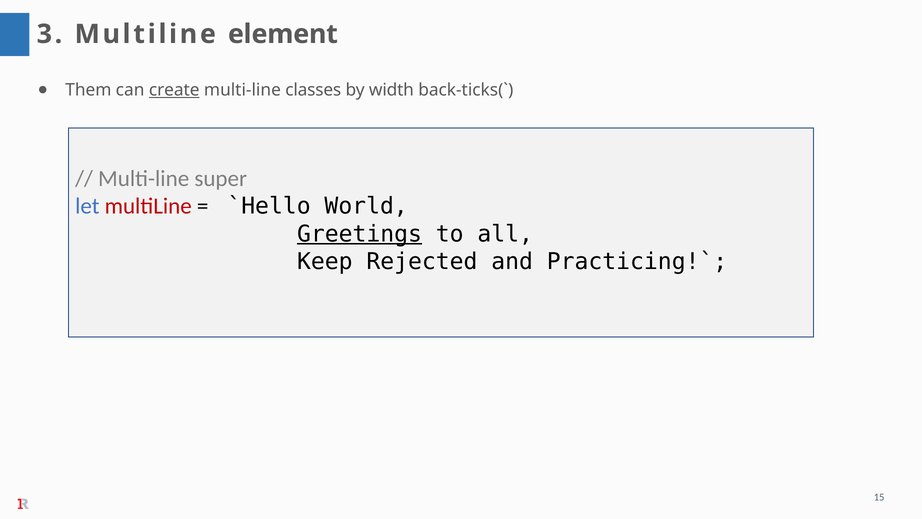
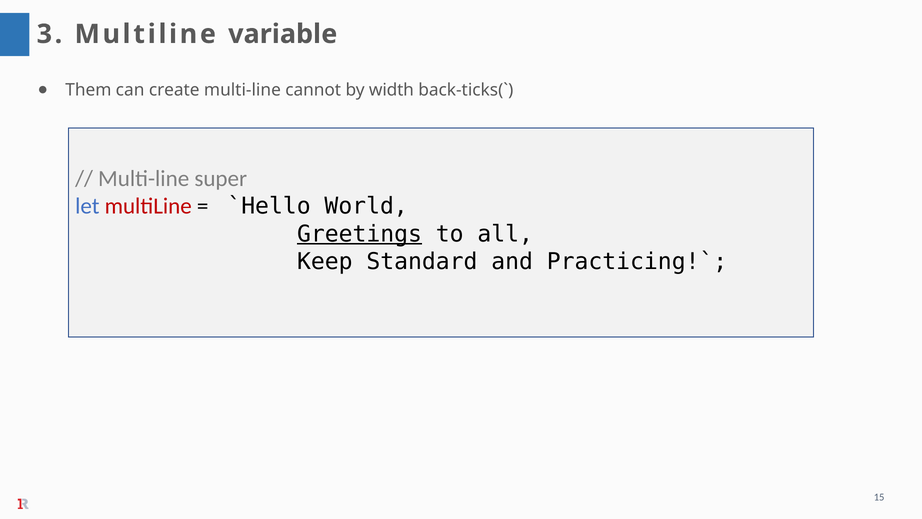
element: element -> variable
create underline: present -> none
classes: classes -> cannot
Rejected: Rejected -> Standard
